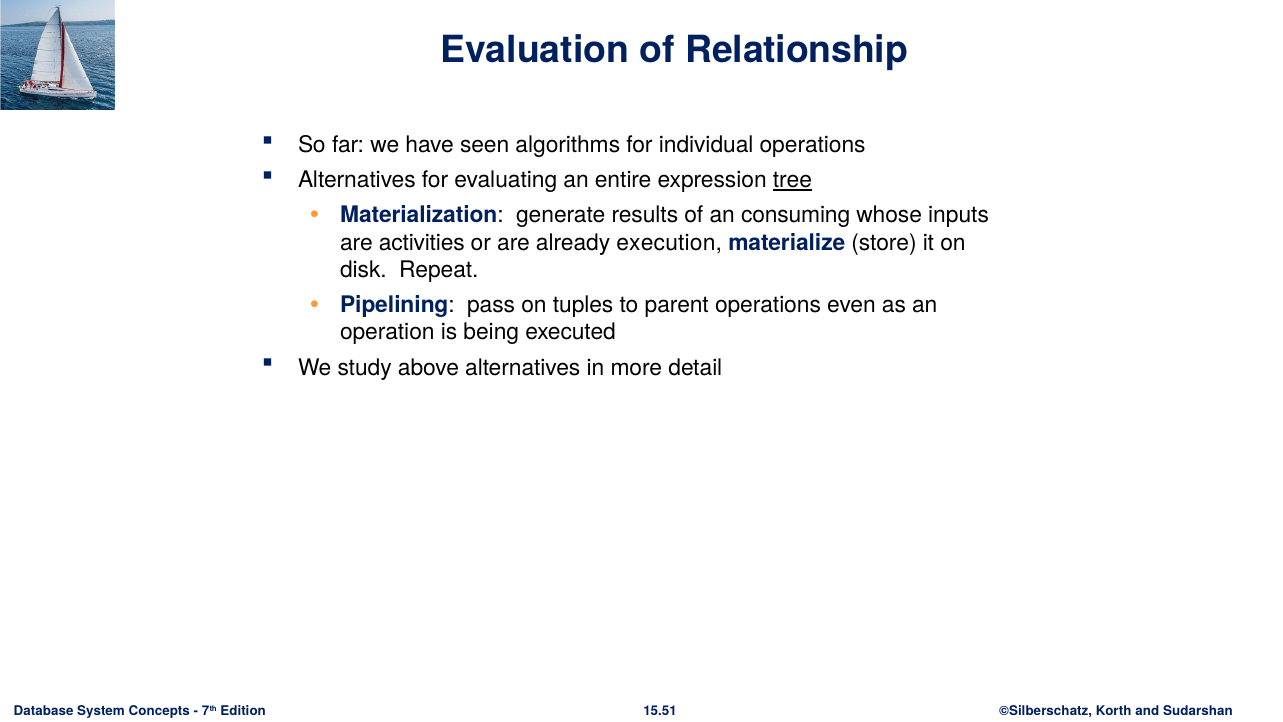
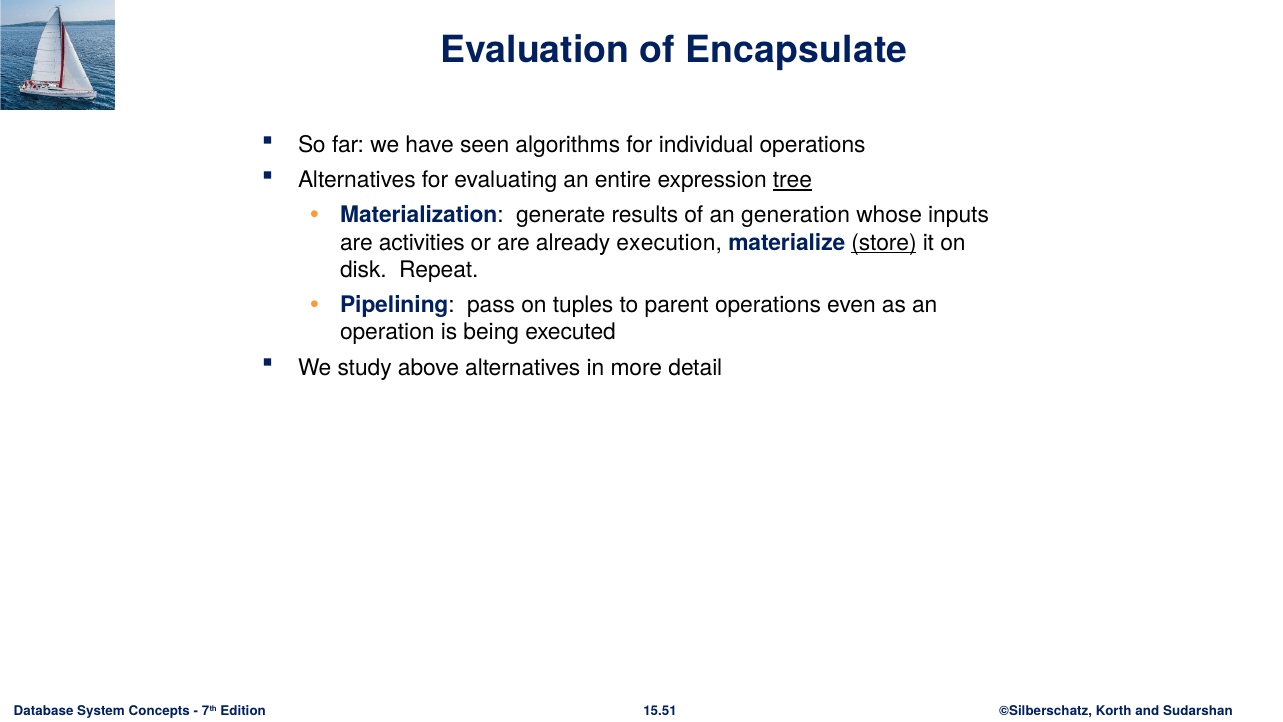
Relationship: Relationship -> Encapsulate
consuming: consuming -> generation
store underline: none -> present
